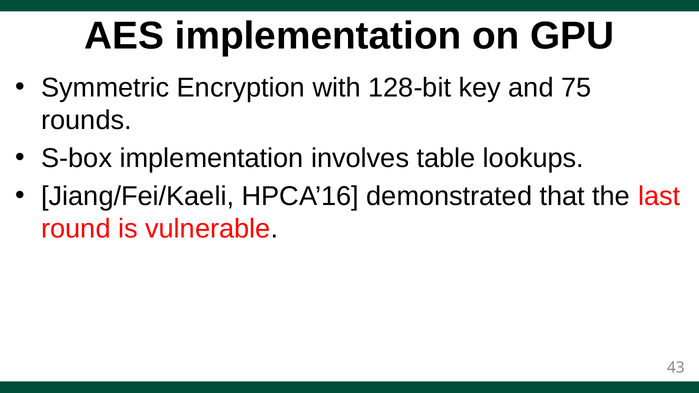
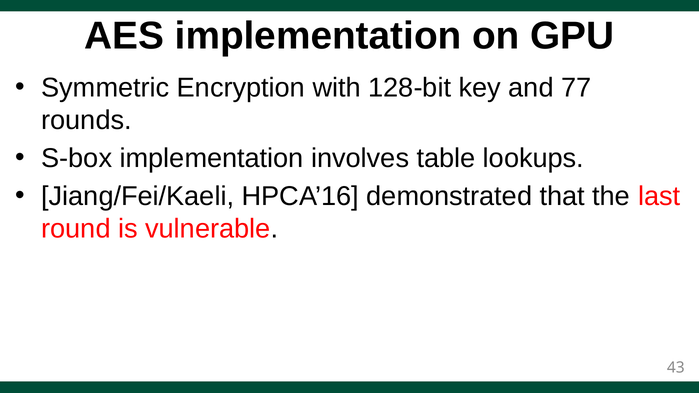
75: 75 -> 77
